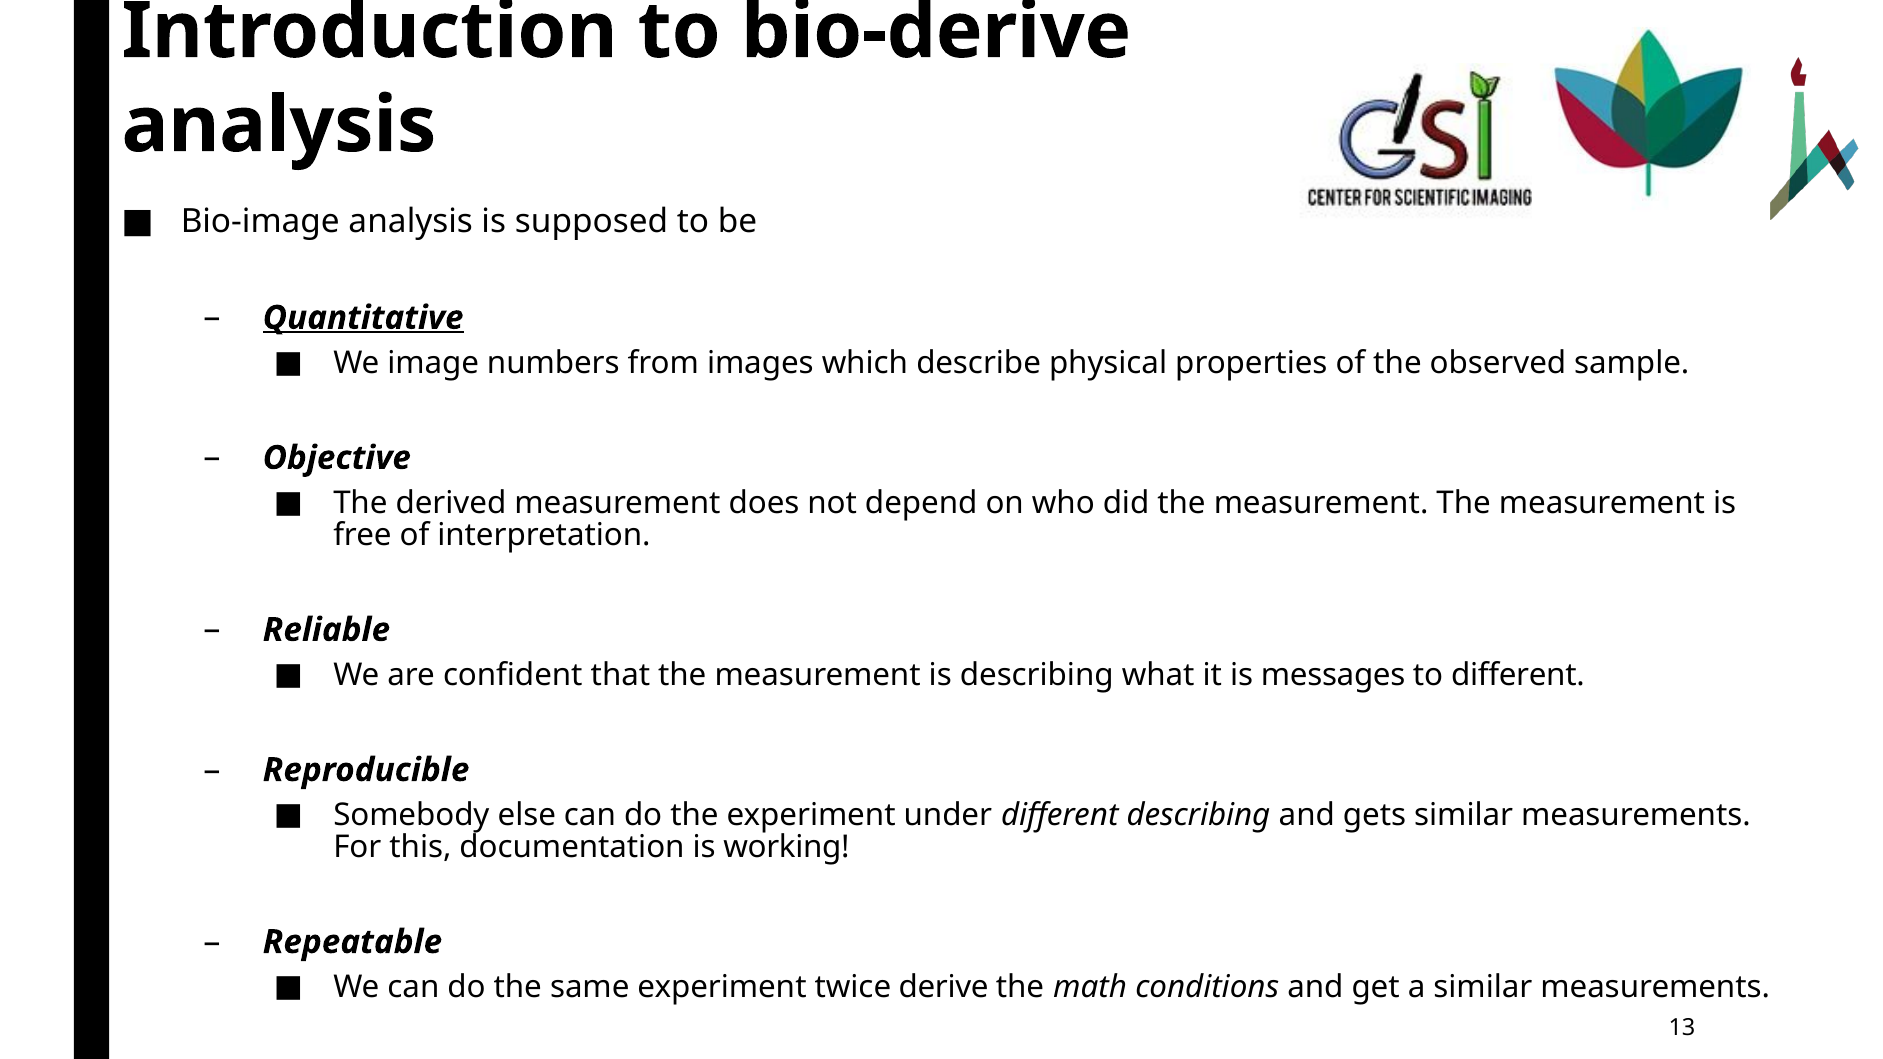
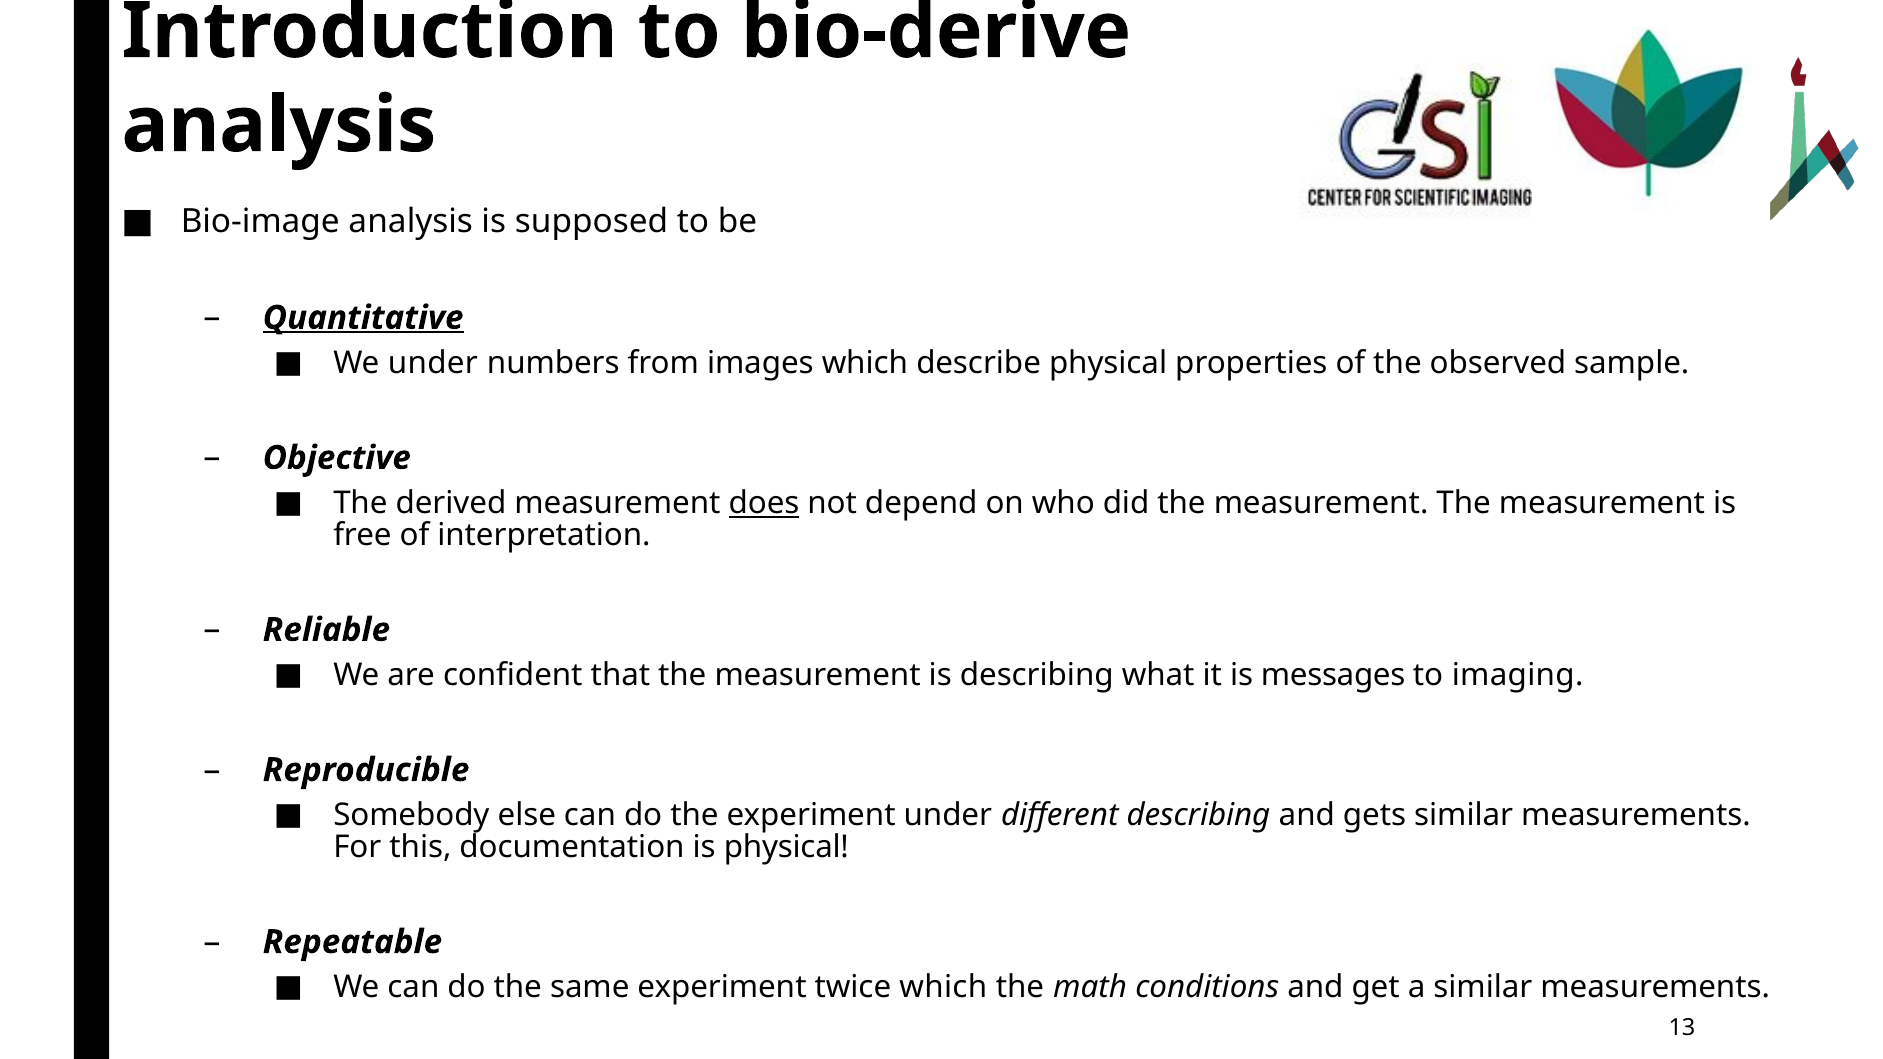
We image: image -> under
does underline: none -> present
to different: different -> imaging
is working: working -> physical
twice derive: derive -> which
